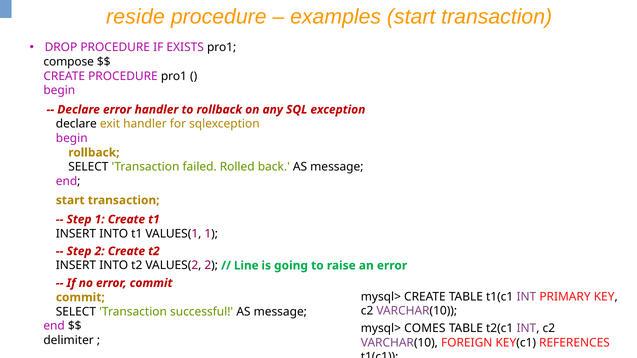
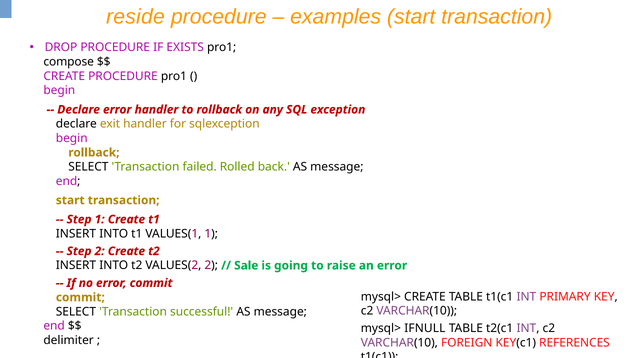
Line: Line -> Sale
COMES: COMES -> IFNULL
